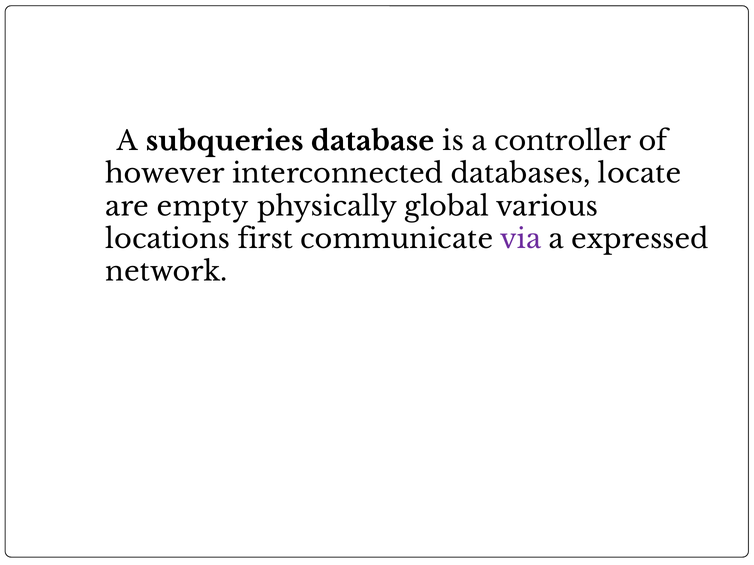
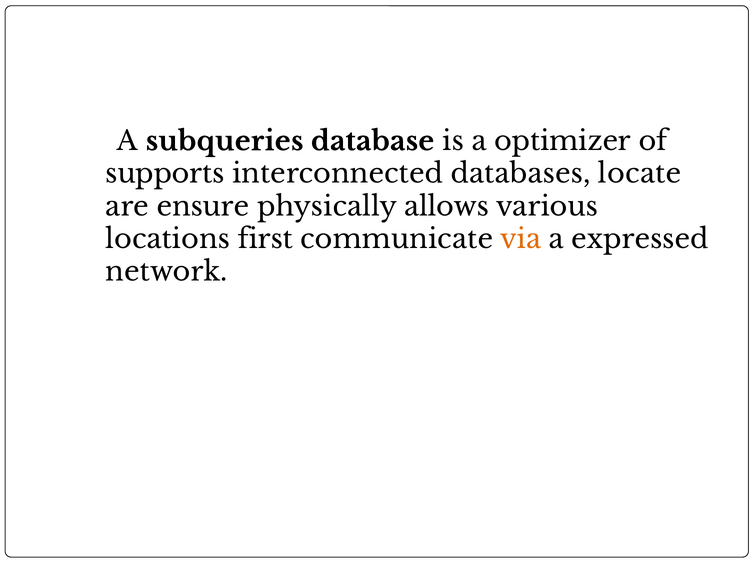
controller: controller -> optimizer
however: however -> supports
empty: empty -> ensure
global: global -> allows
via colour: purple -> orange
